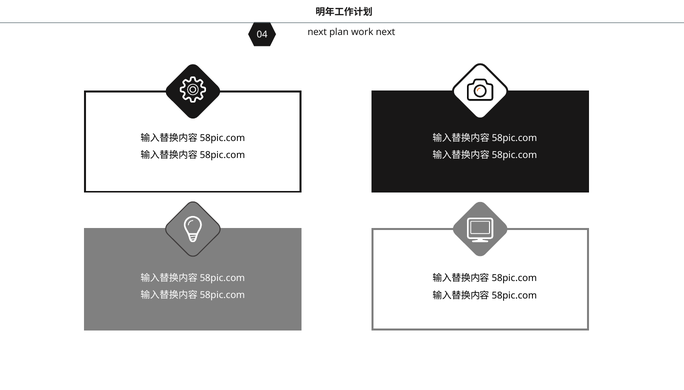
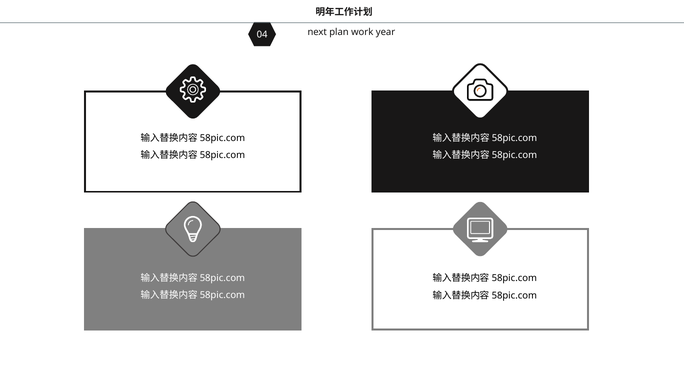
work next: next -> year
